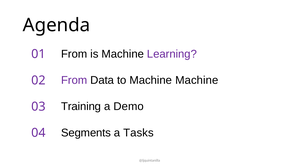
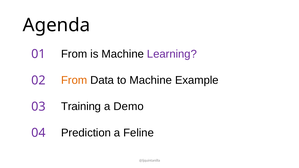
From at (74, 80) colour: purple -> orange
Machine Machine: Machine -> Example
Segments: Segments -> Prediction
Tasks: Tasks -> Feline
